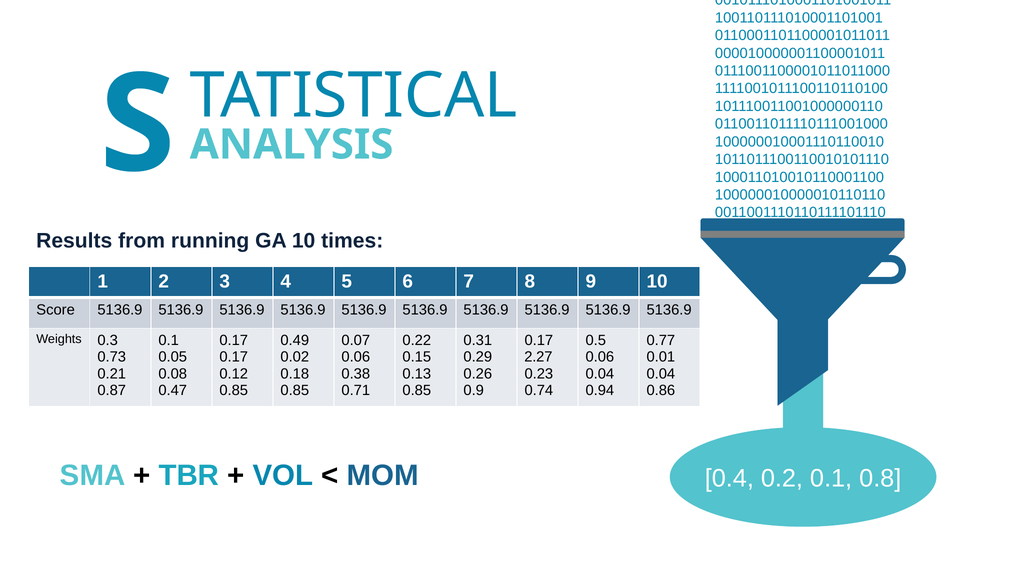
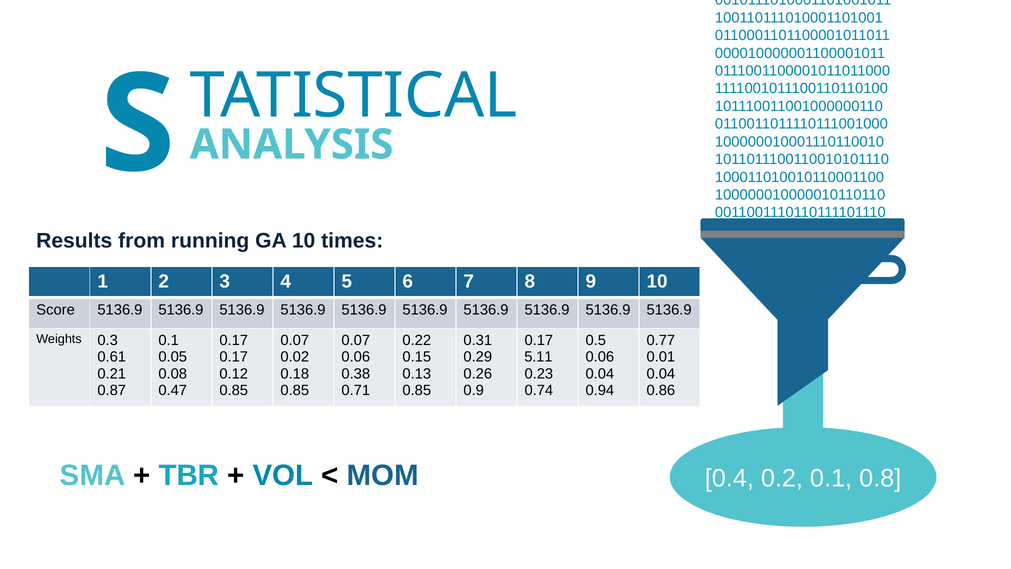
0.49 at (295, 340): 0.49 -> 0.07
0.73: 0.73 -> 0.61
2.27: 2.27 -> 5.11
